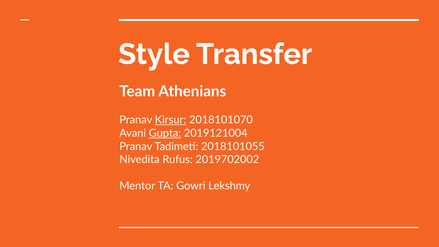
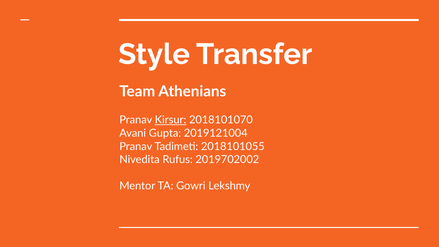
Gupta underline: present -> none
